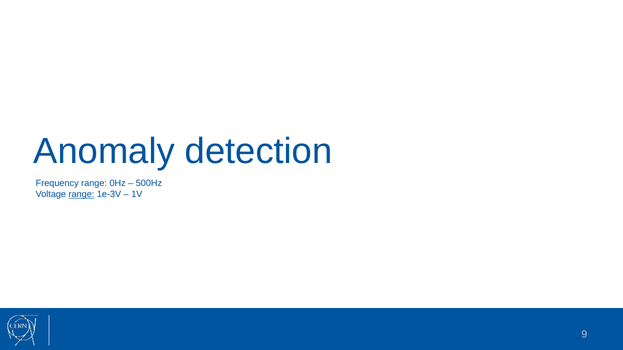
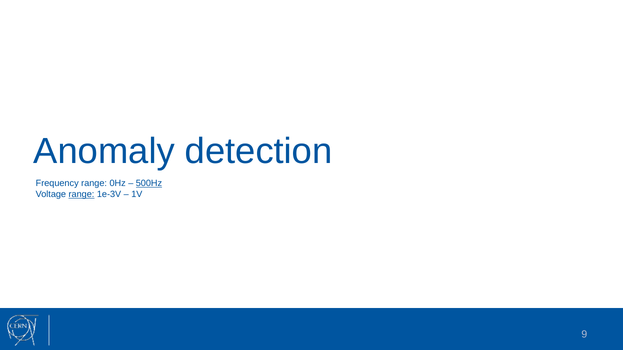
500Hz underline: none -> present
